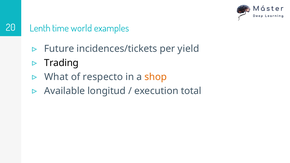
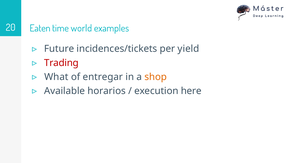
Lenth: Lenth -> Eaten
Trading colour: black -> red
respecto: respecto -> entregar
longitud: longitud -> horarios
total: total -> here
